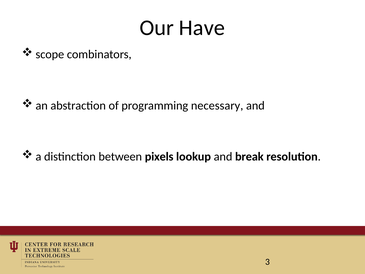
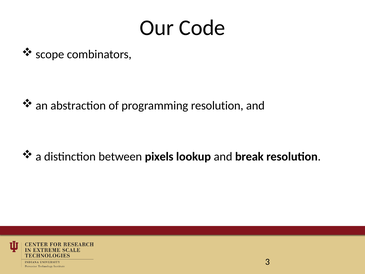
Have: Have -> Code
programming necessary: necessary -> resolution
